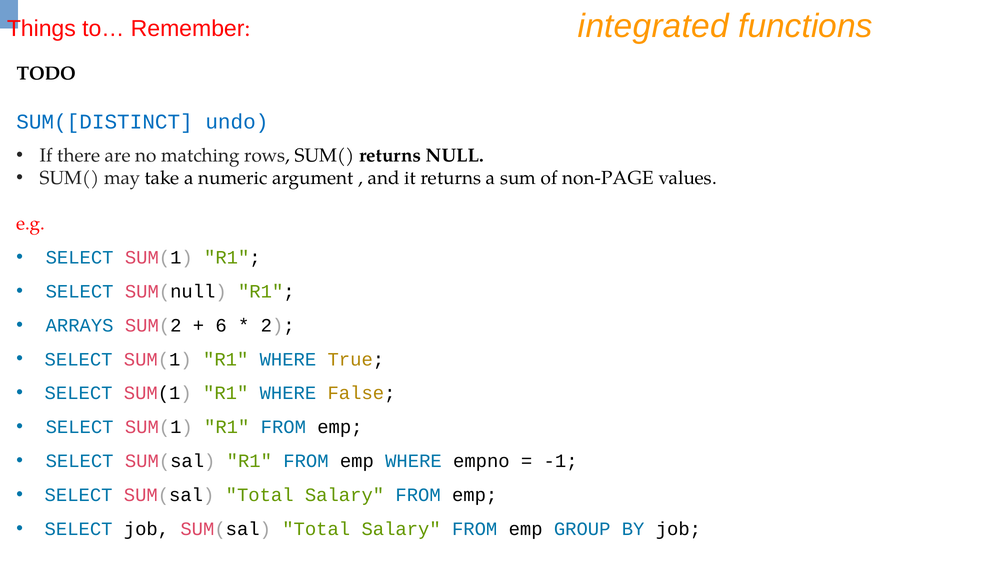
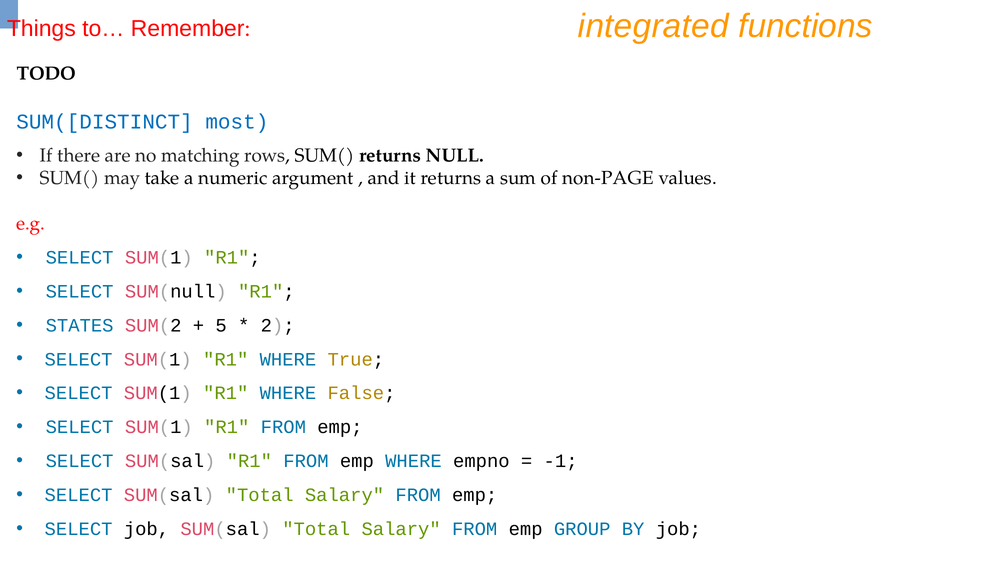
undo: undo -> most
ARRAYS: ARRAYS -> STATES
6: 6 -> 5
